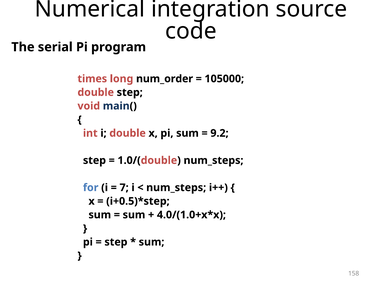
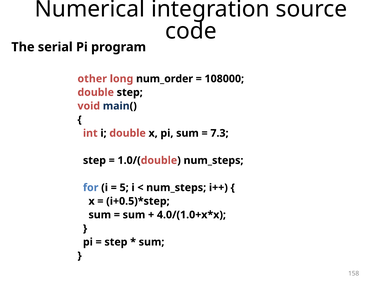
times: times -> other
105000: 105000 -> 108000
9.2: 9.2 -> 7.3
7: 7 -> 5
